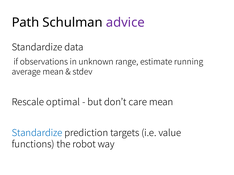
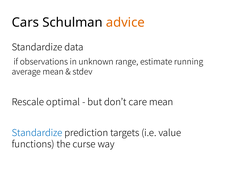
Path: Path -> Cars
advice colour: purple -> orange
robot: robot -> curse
